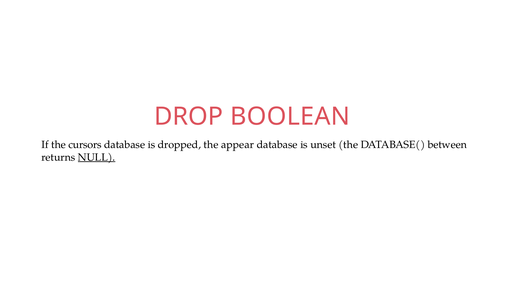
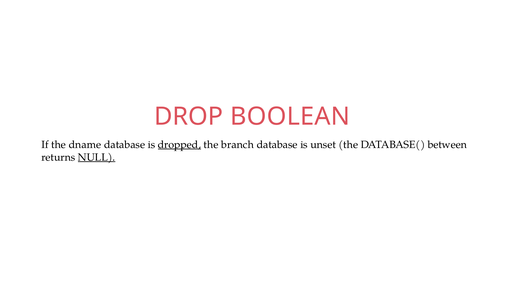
cursors: cursors -> dname
dropped underline: none -> present
appear: appear -> branch
